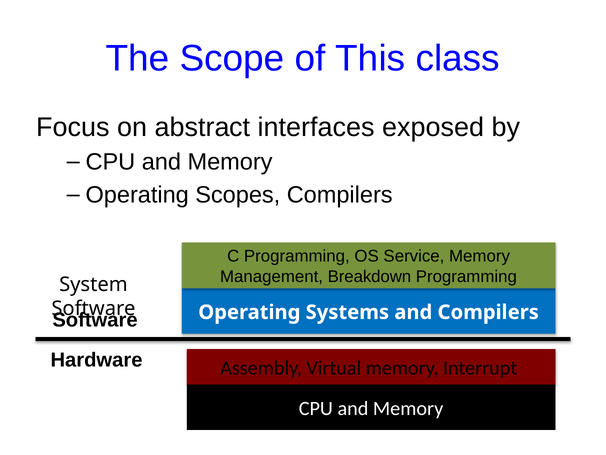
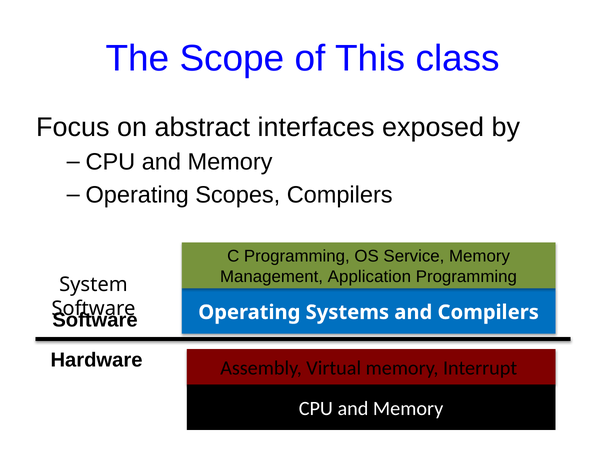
Breakdown: Breakdown -> Application
